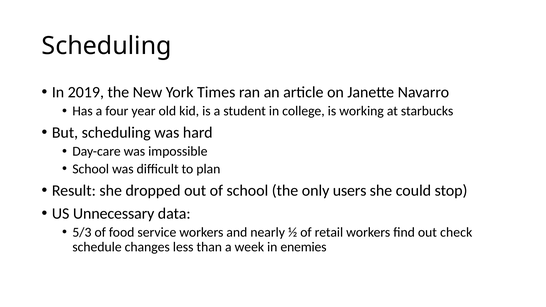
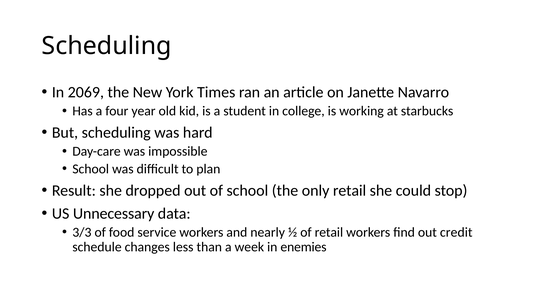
2019: 2019 -> 2069
only users: users -> retail
5/3: 5/3 -> 3/3
check: check -> credit
